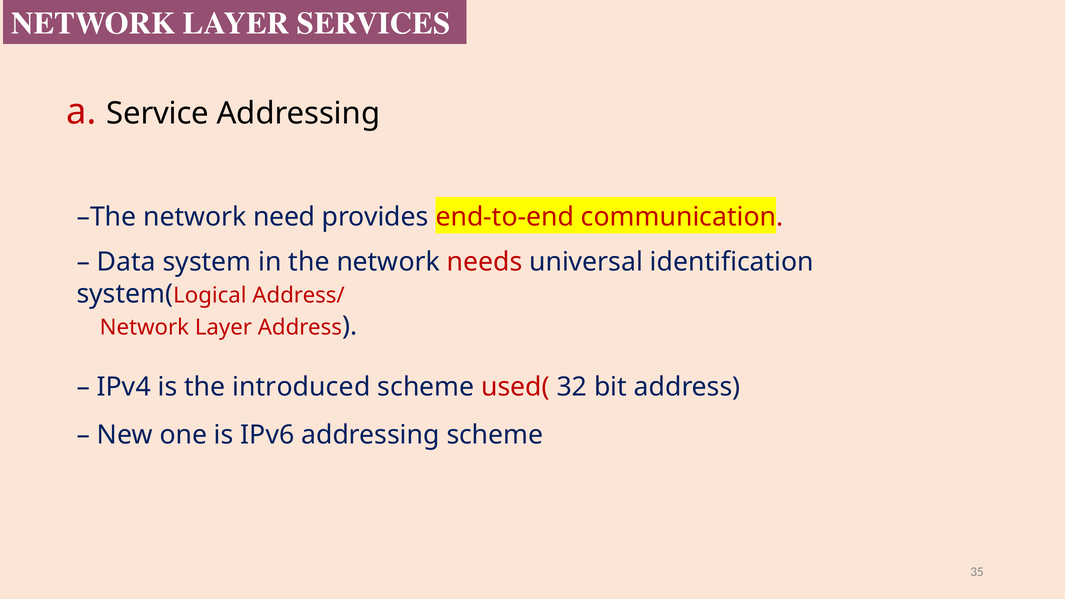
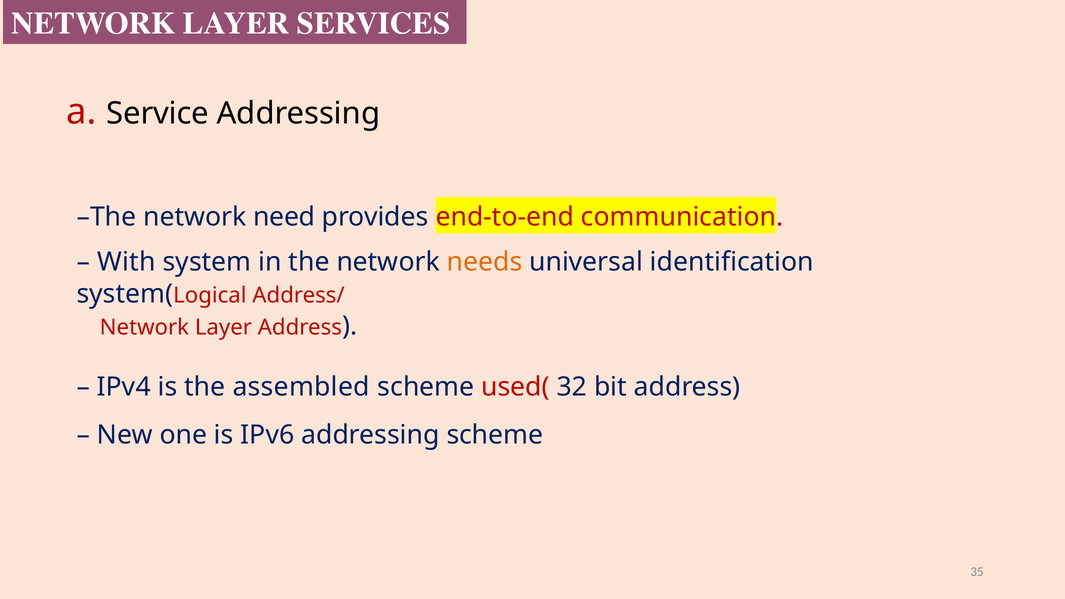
Data: Data -> With
needs colour: red -> orange
introduced: introduced -> assembled
